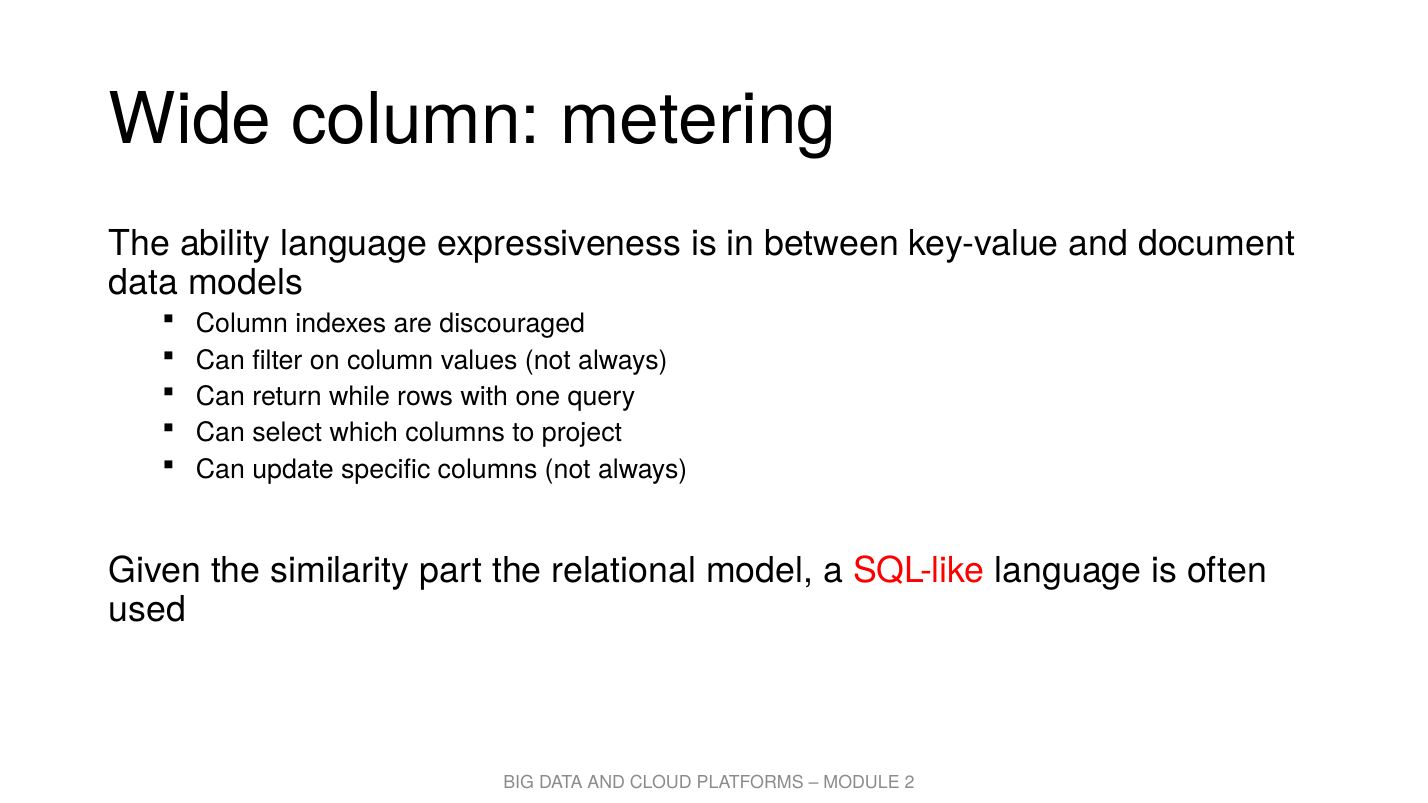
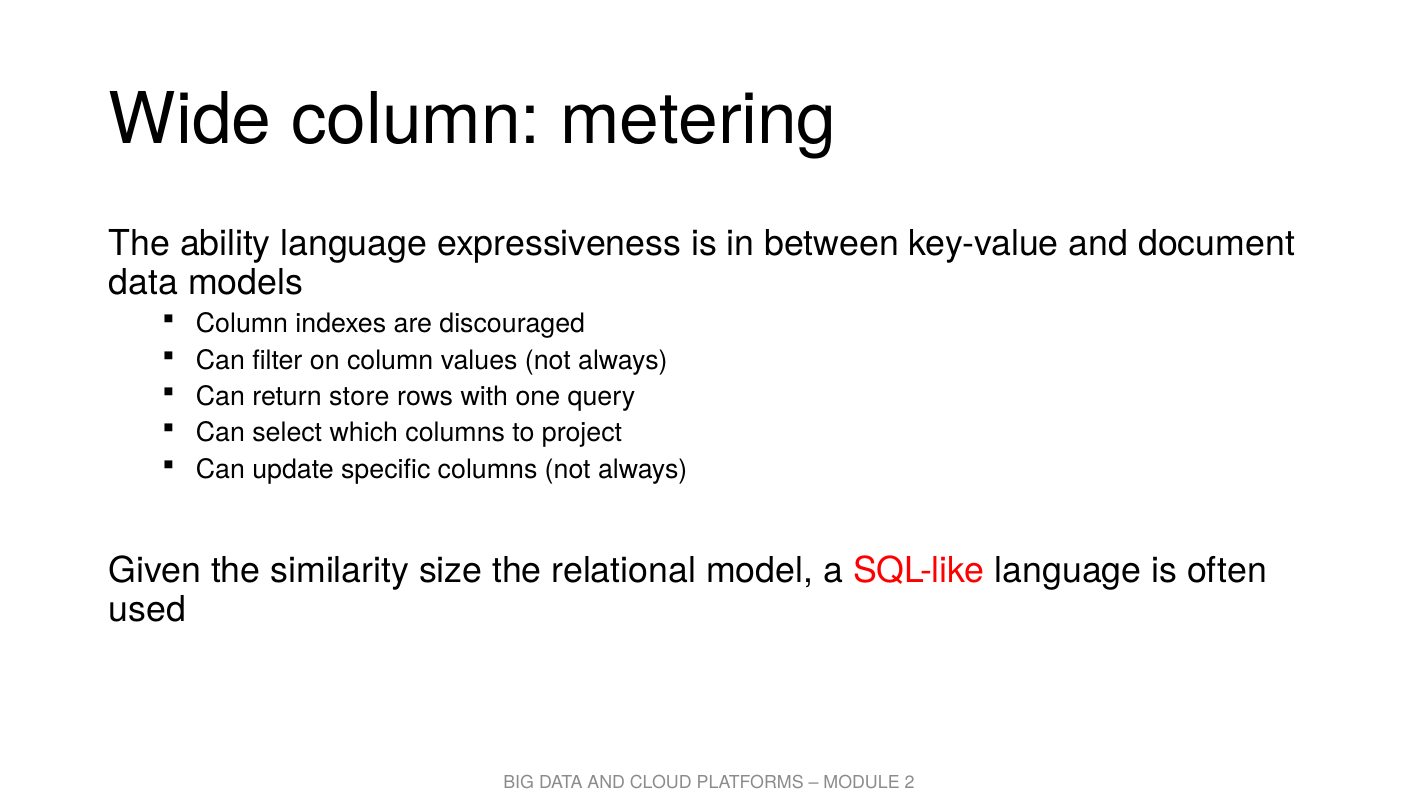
while: while -> store
part: part -> size
